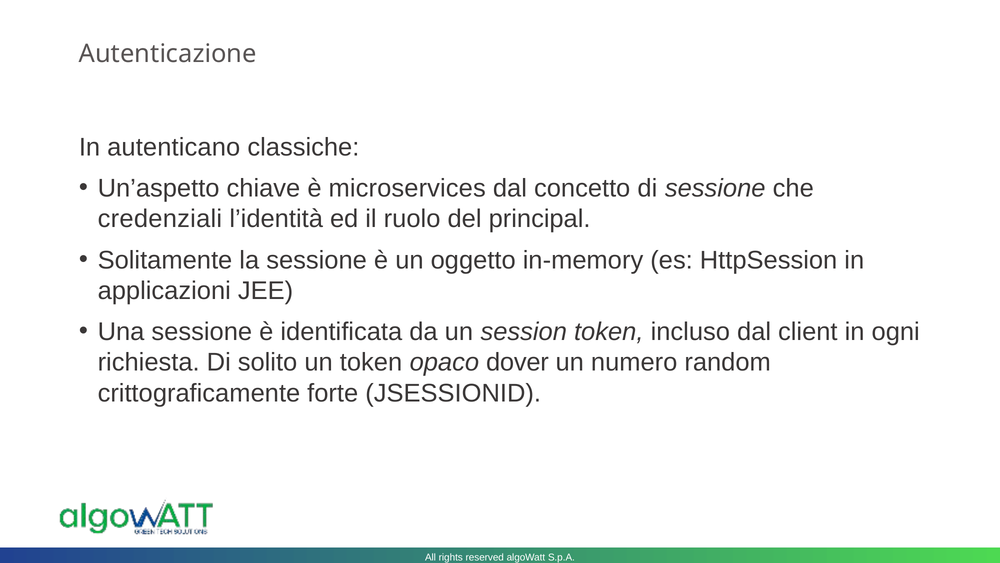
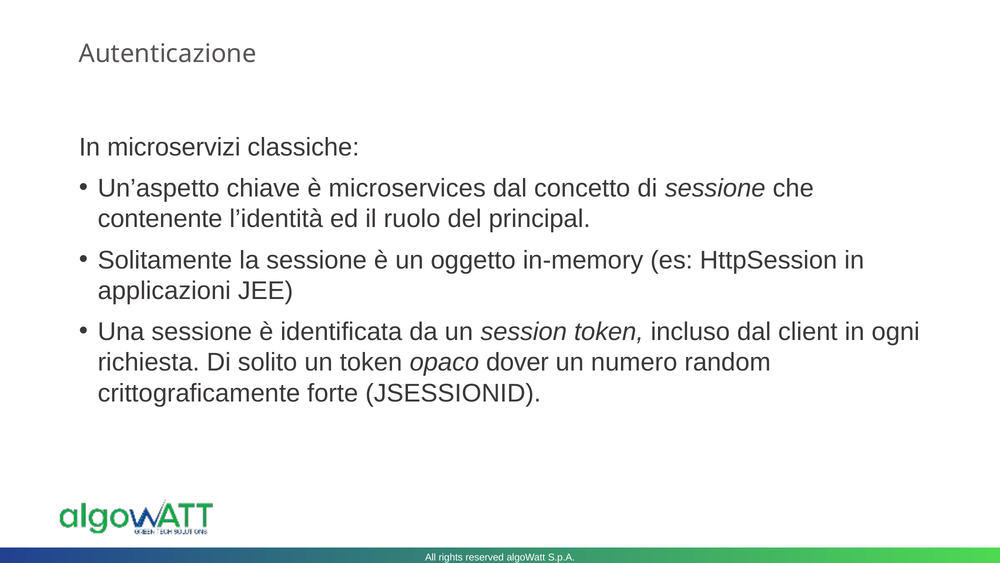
autenticano: autenticano -> microservizi
credenziali: credenziali -> contenente
